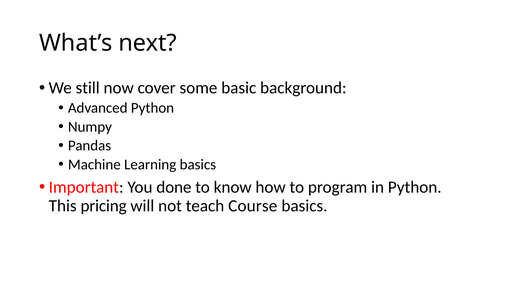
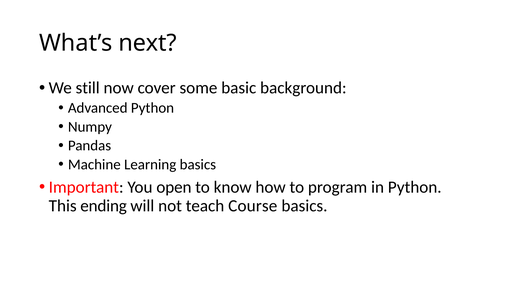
done: done -> open
pricing: pricing -> ending
